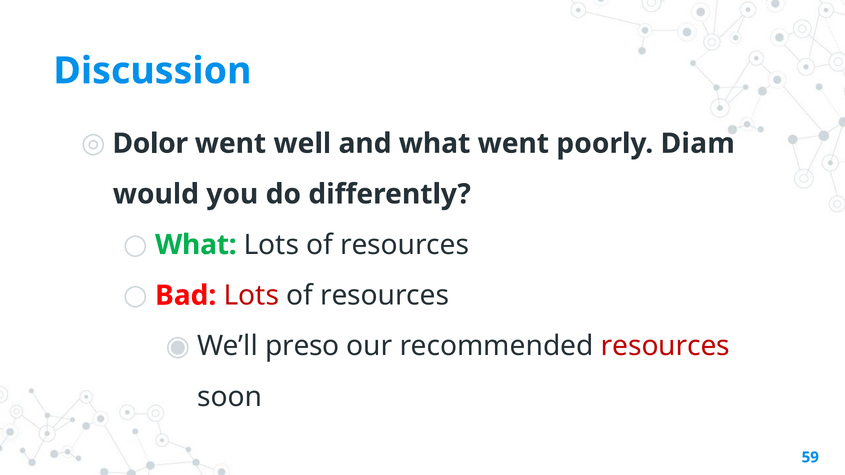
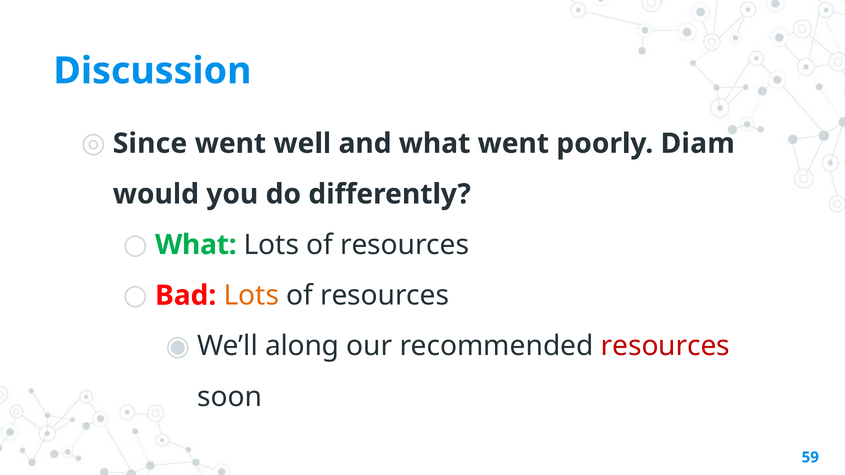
Dolor: Dolor -> Since
Lots at (251, 296) colour: red -> orange
preso: preso -> along
